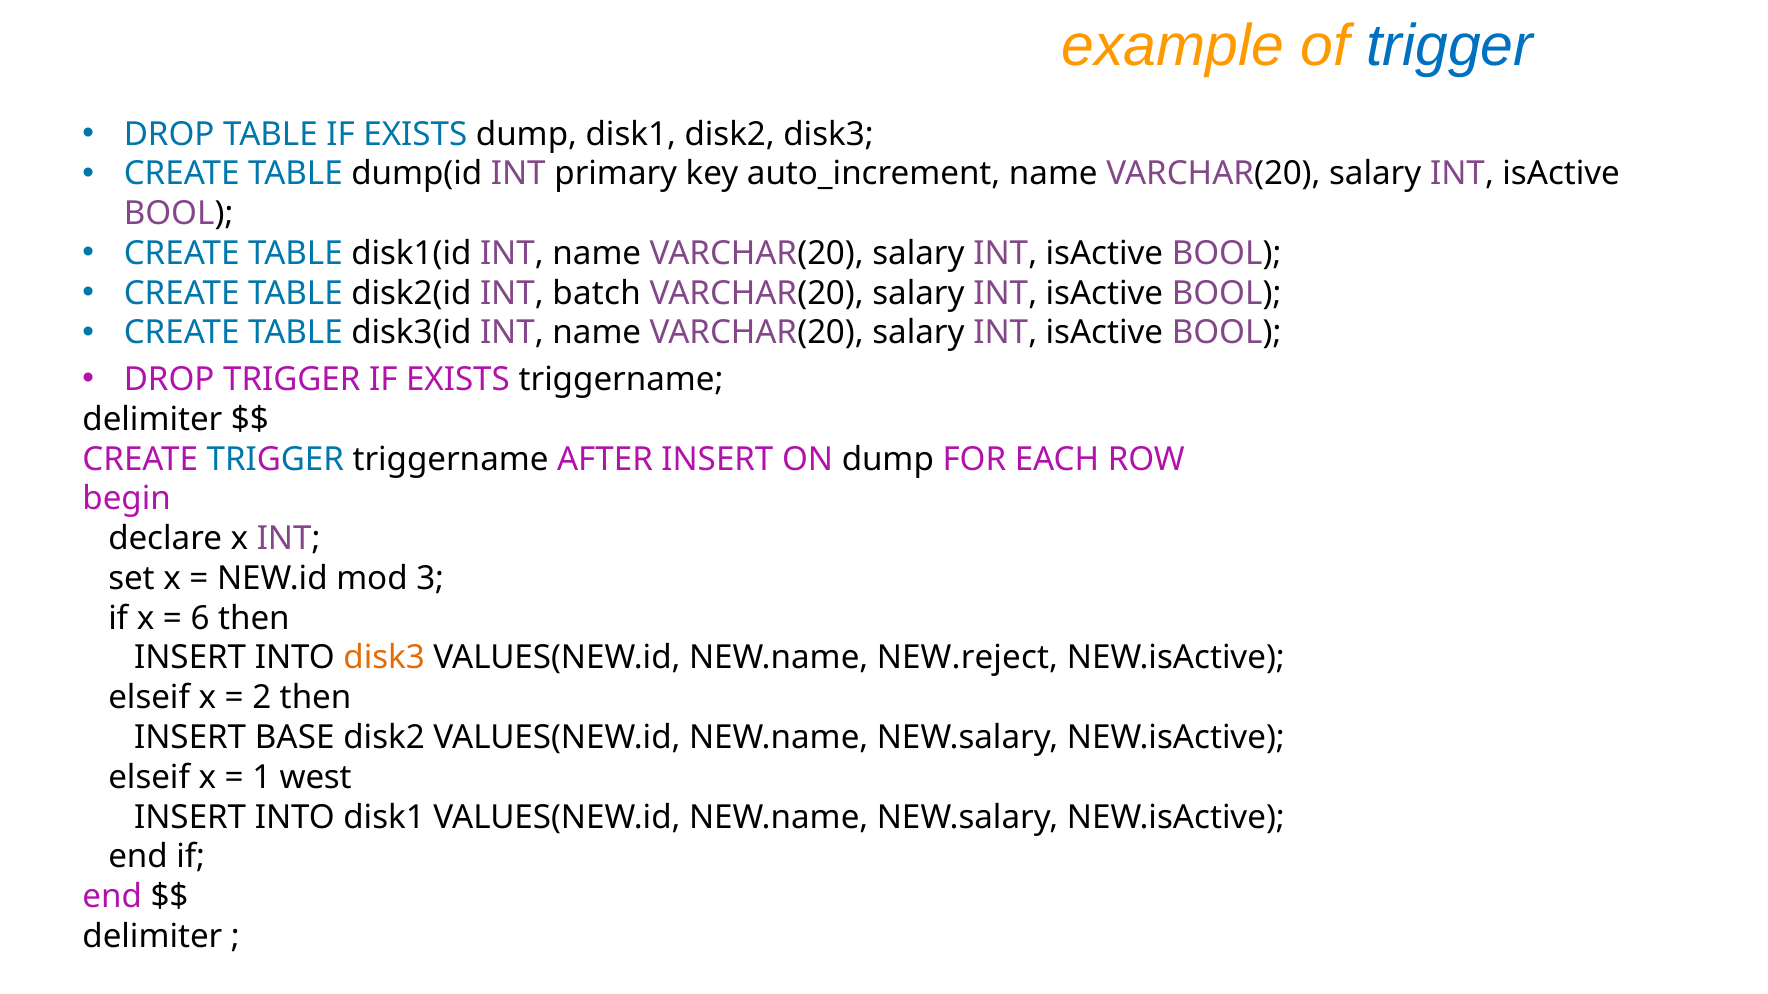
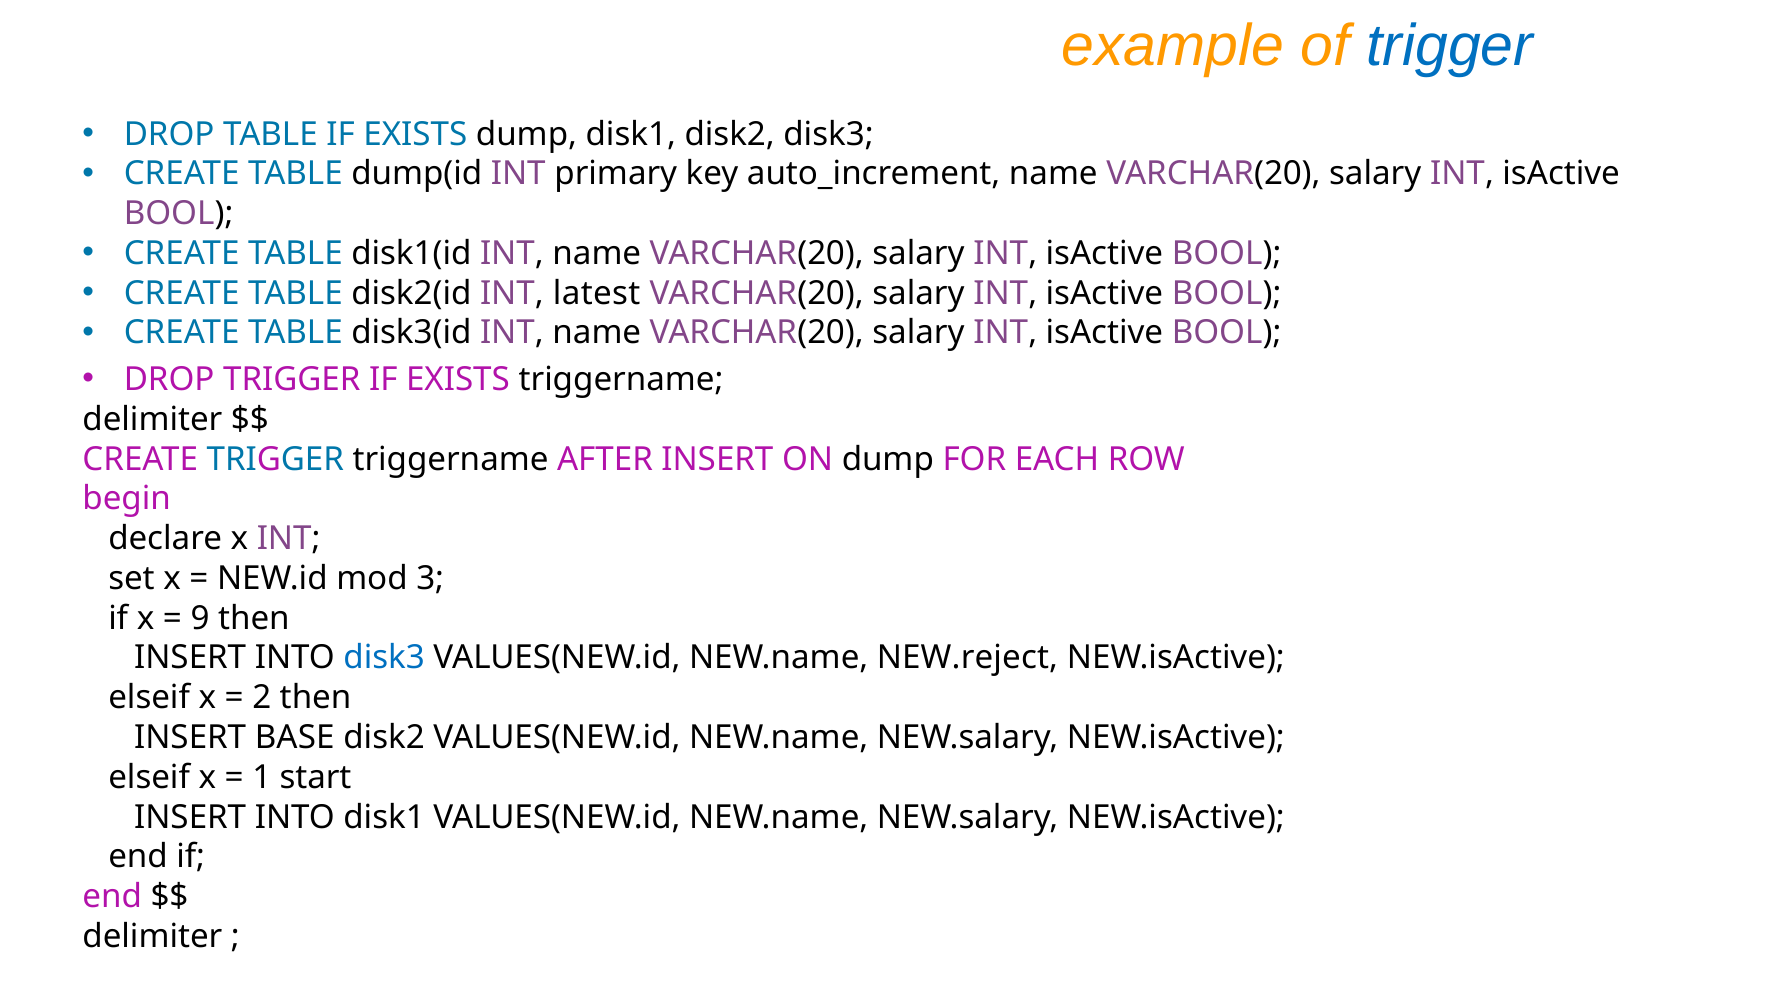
batch: batch -> latest
6: 6 -> 9
disk3 at (384, 658) colour: orange -> blue
west: west -> start
